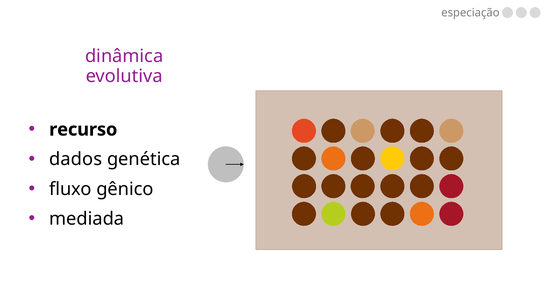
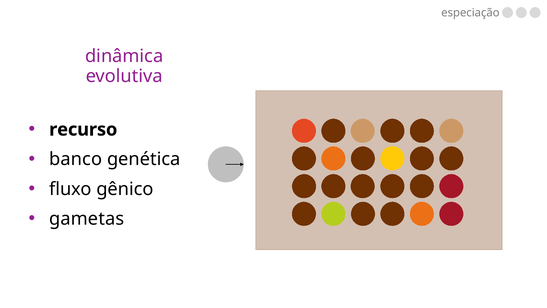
dados: dados -> banco
mediada: mediada -> gametas
